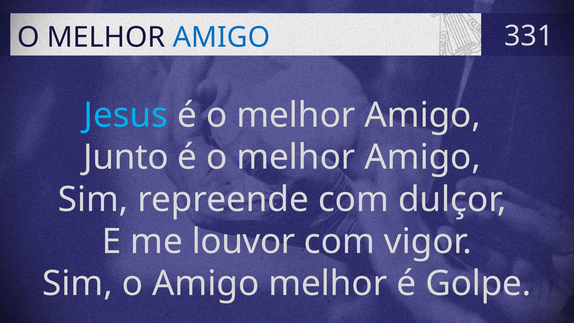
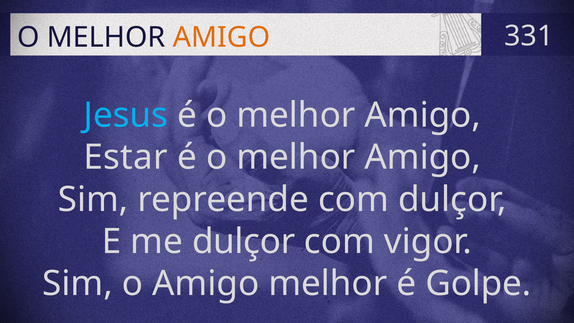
AMIGO at (222, 37) colour: blue -> orange
Junto: Junto -> Estar
me louvor: louvor -> dulçor
